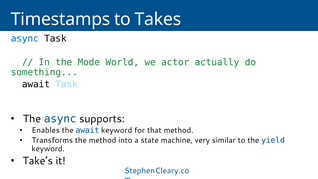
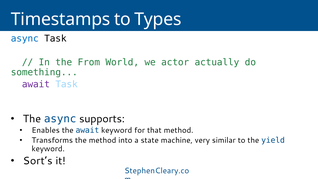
Takes: Takes -> Types
Mode: Mode -> From
await at (36, 84) colour: black -> purple
Take’s: Take’s -> Sort’s
